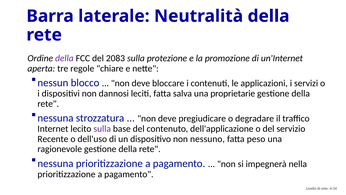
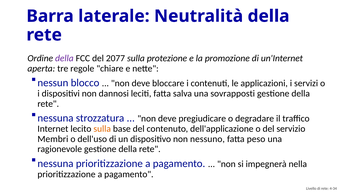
2083: 2083 -> 2077
proprietarie: proprietarie -> sovrapposti
sulla at (102, 129) colour: purple -> orange
Recente: Recente -> Membri
